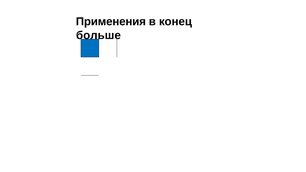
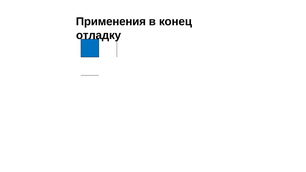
больше: больше -> отладку
